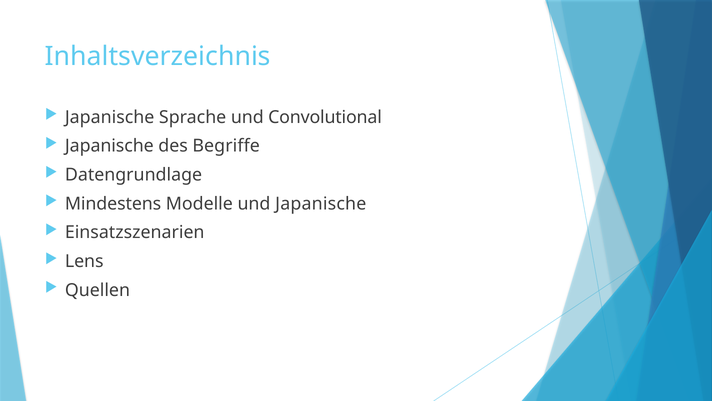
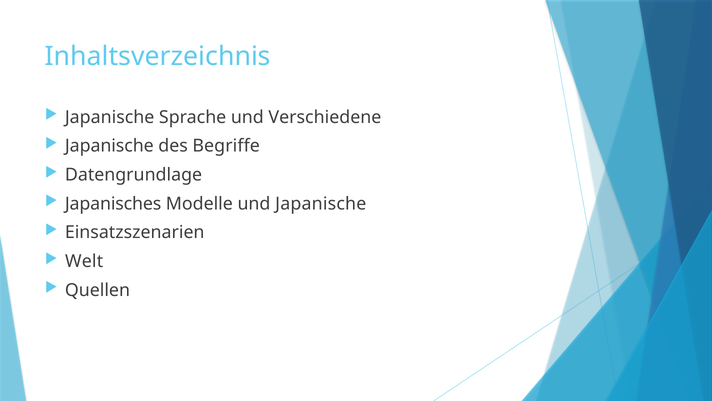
Convolutional: Convolutional -> Verschiedene
Mindestens: Mindestens -> Japanisches
Lens: Lens -> Welt
